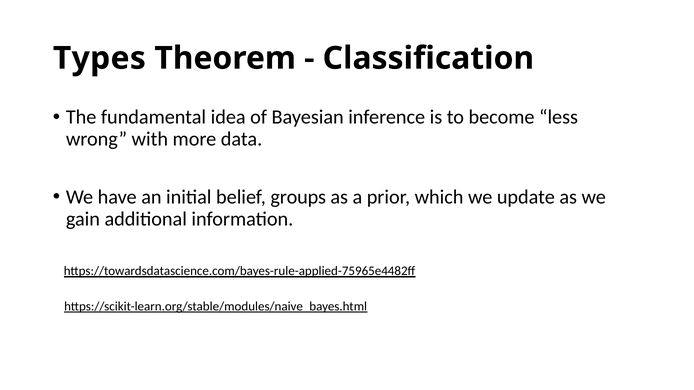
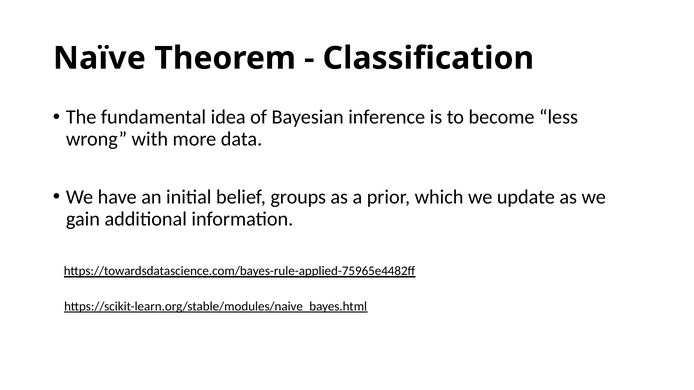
Types: Types -> Naïve
